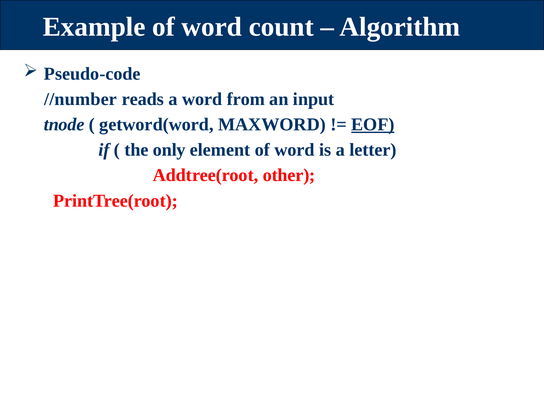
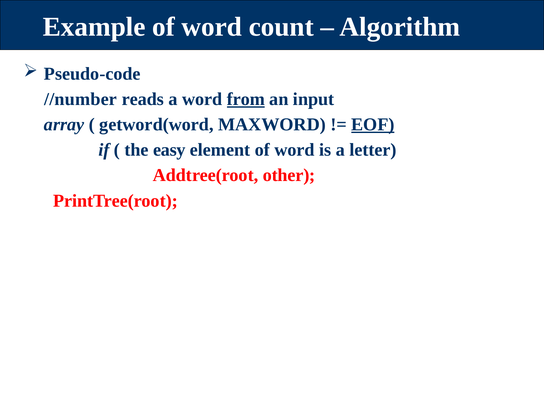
from underline: none -> present
tnode: tnode -> array
only: only -> easy
